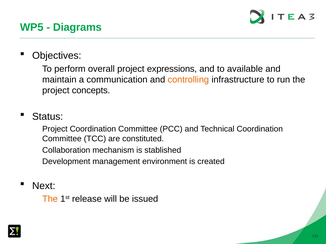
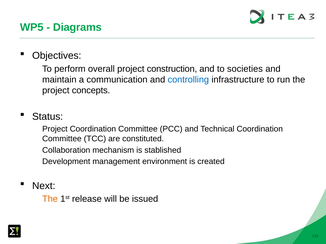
expressions: expressions -> construction
available: available -> societies
controlling colour: orange -> blue
